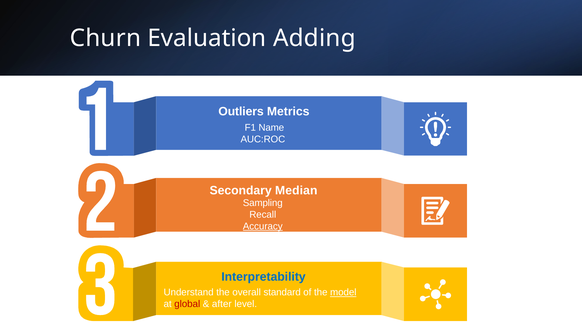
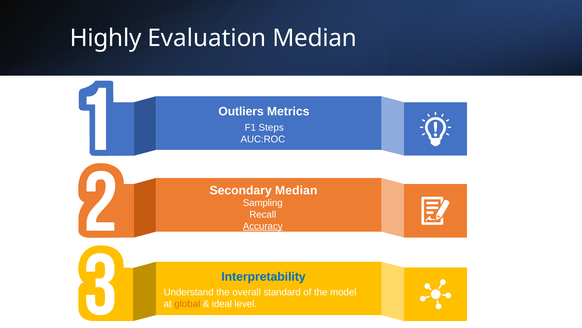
Churn: Churn -> Highly
Evaluation Adding: Adding -> Median
Name: Name -> Steps
model underline: present -> none
global colour: red -> orange
after: after -> ideal
